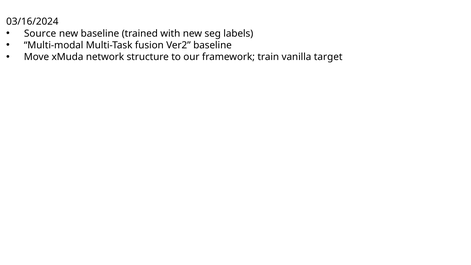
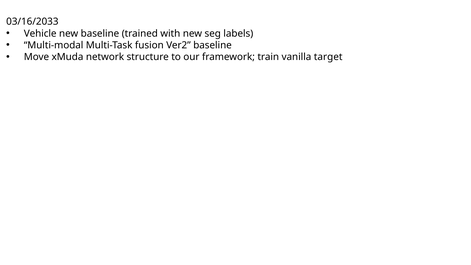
03/16/2024: 03/16/2024 -> 03/16/2033
Source: Source -> Vehicle
